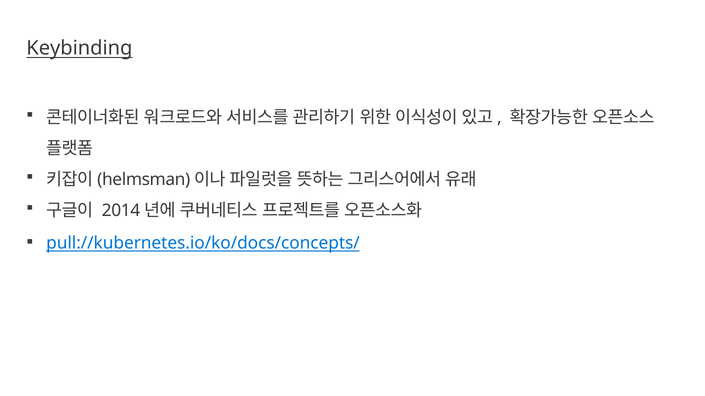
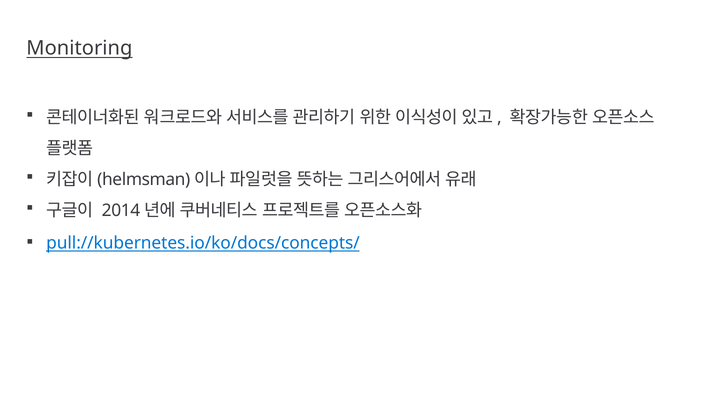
Keybinding: Keybinding -> Monitoring
